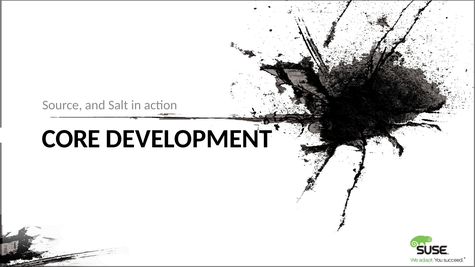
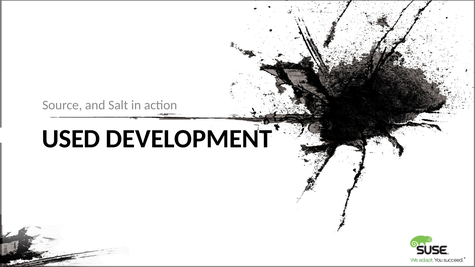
CORE: CORE -> USED
